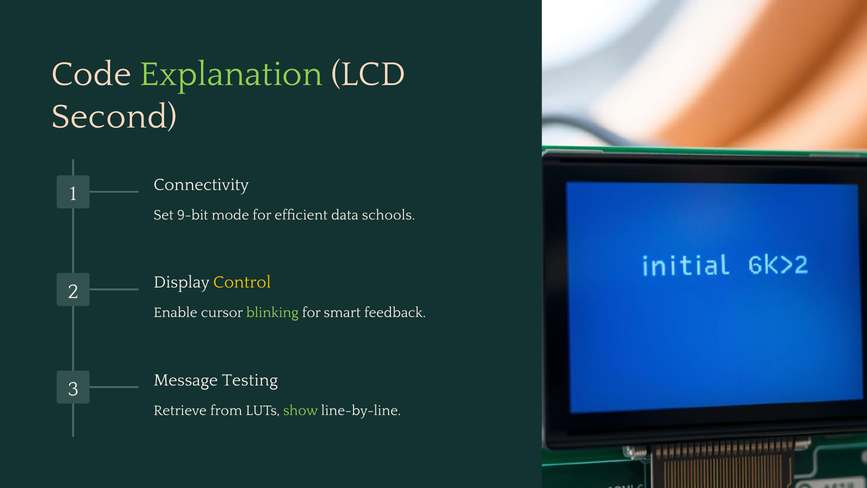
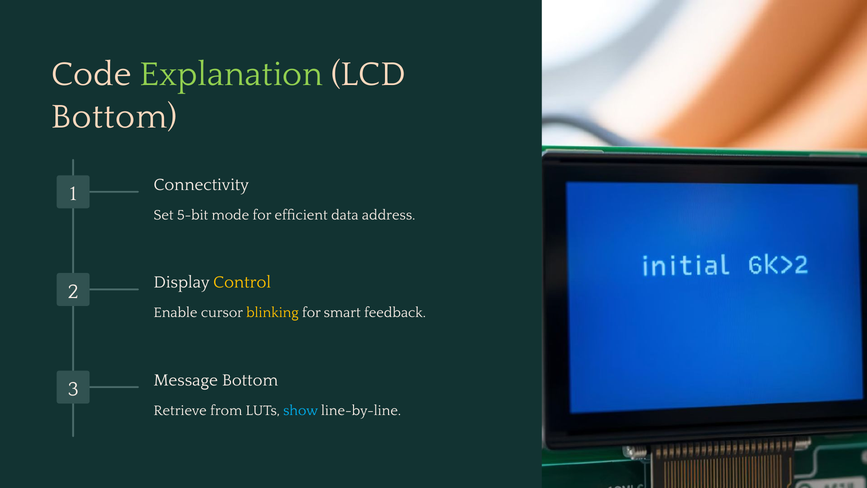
Second at (114, 117): Second -> Bottom
9-bit: 9-bit -> 5-bit
schools: schools -> address
blinking colour: light green -> yellow
Message Testing: Testing -> Bottom
show colour: light green -> light blue
